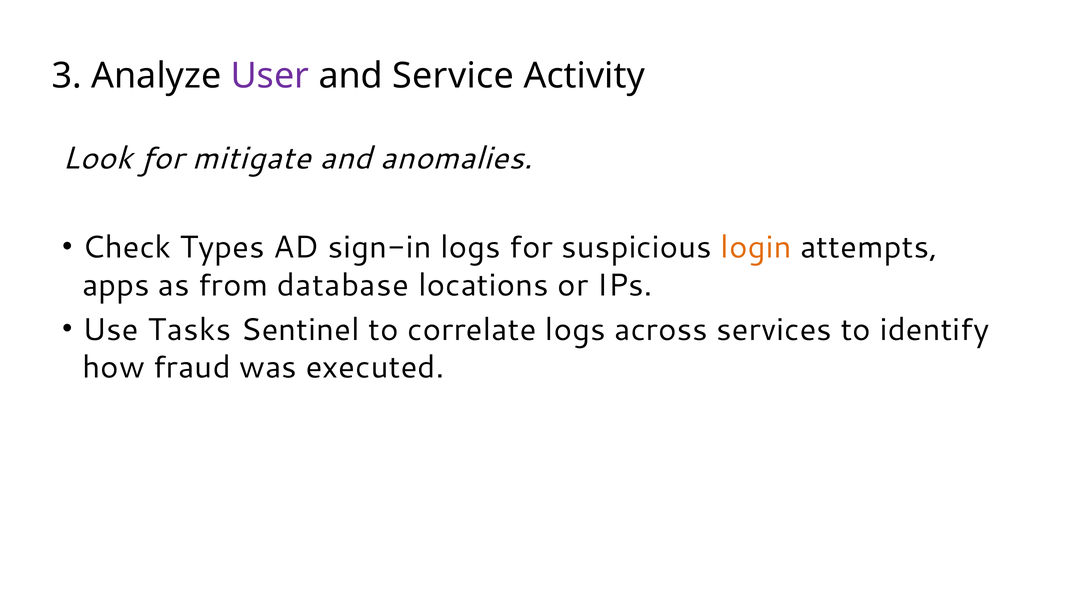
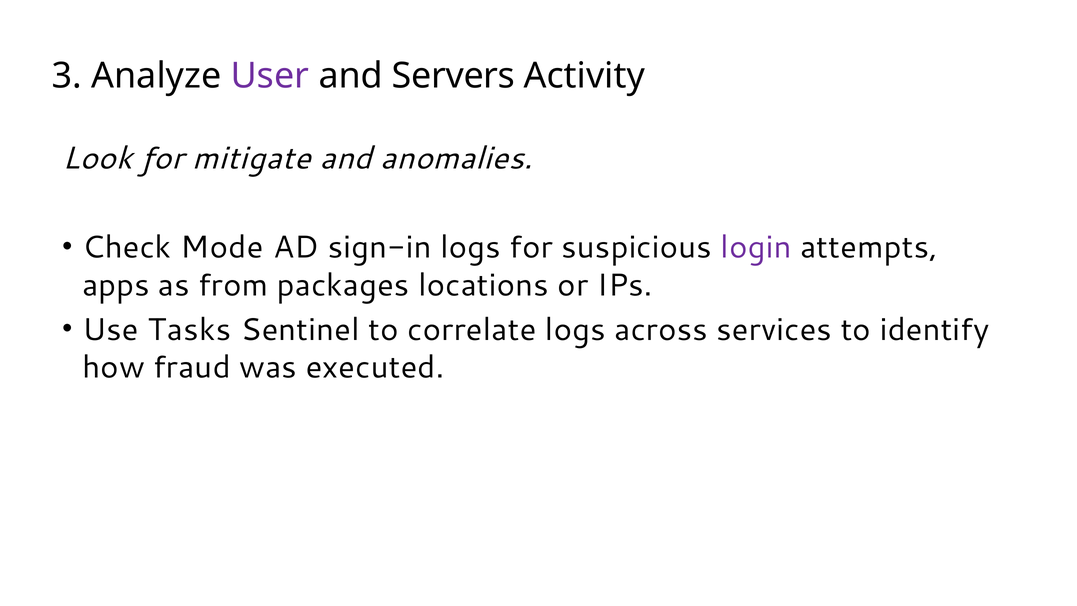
Service: Service -> Servers
Types: Types -> Mode
login colour: orange -> purple
database: database -> packages
